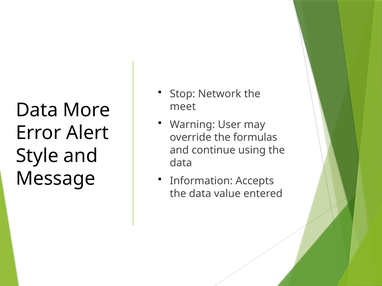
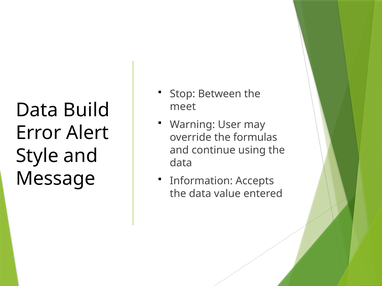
Network: Network -> Between
More: More -> Build
